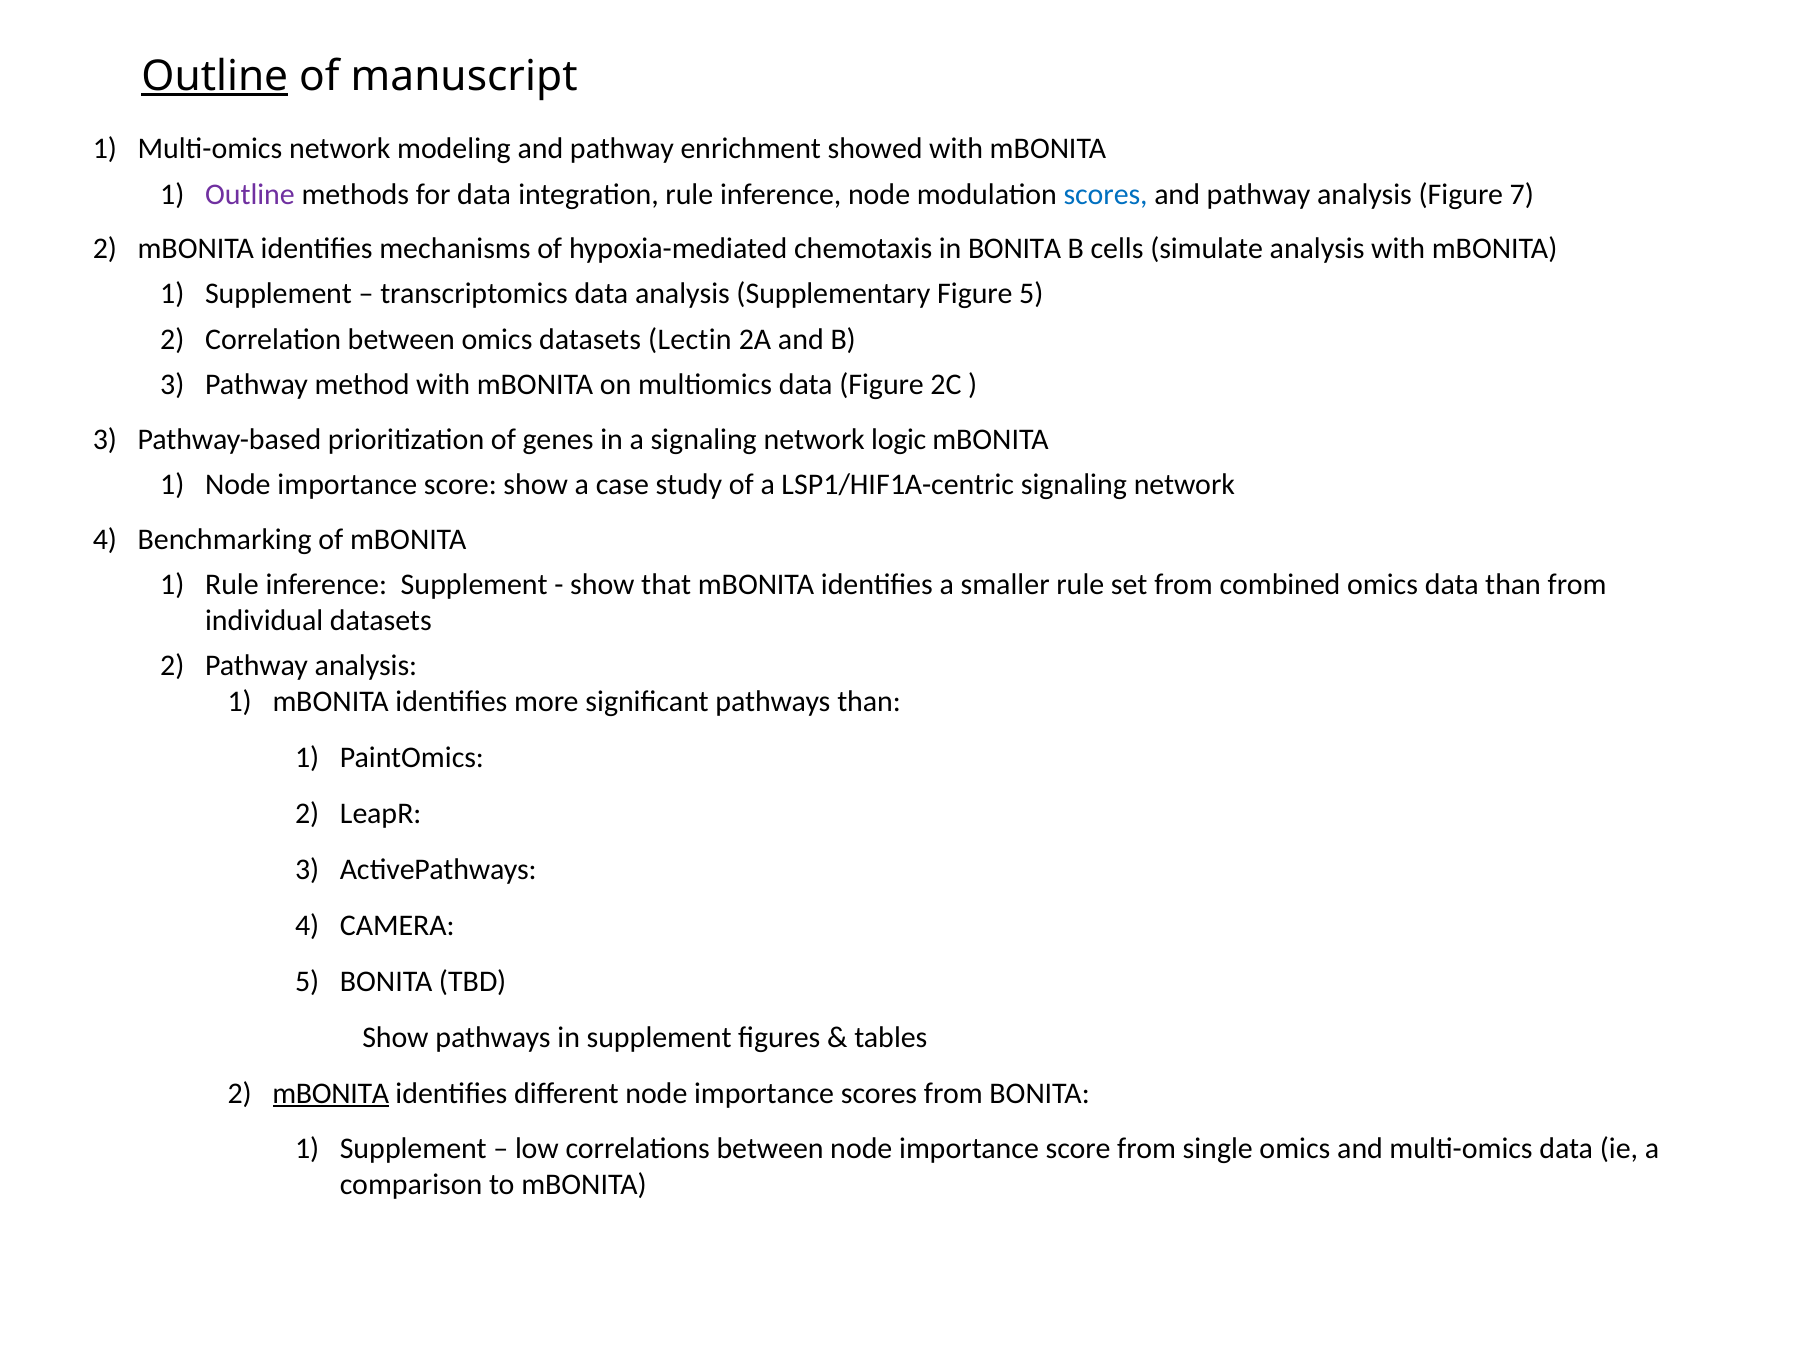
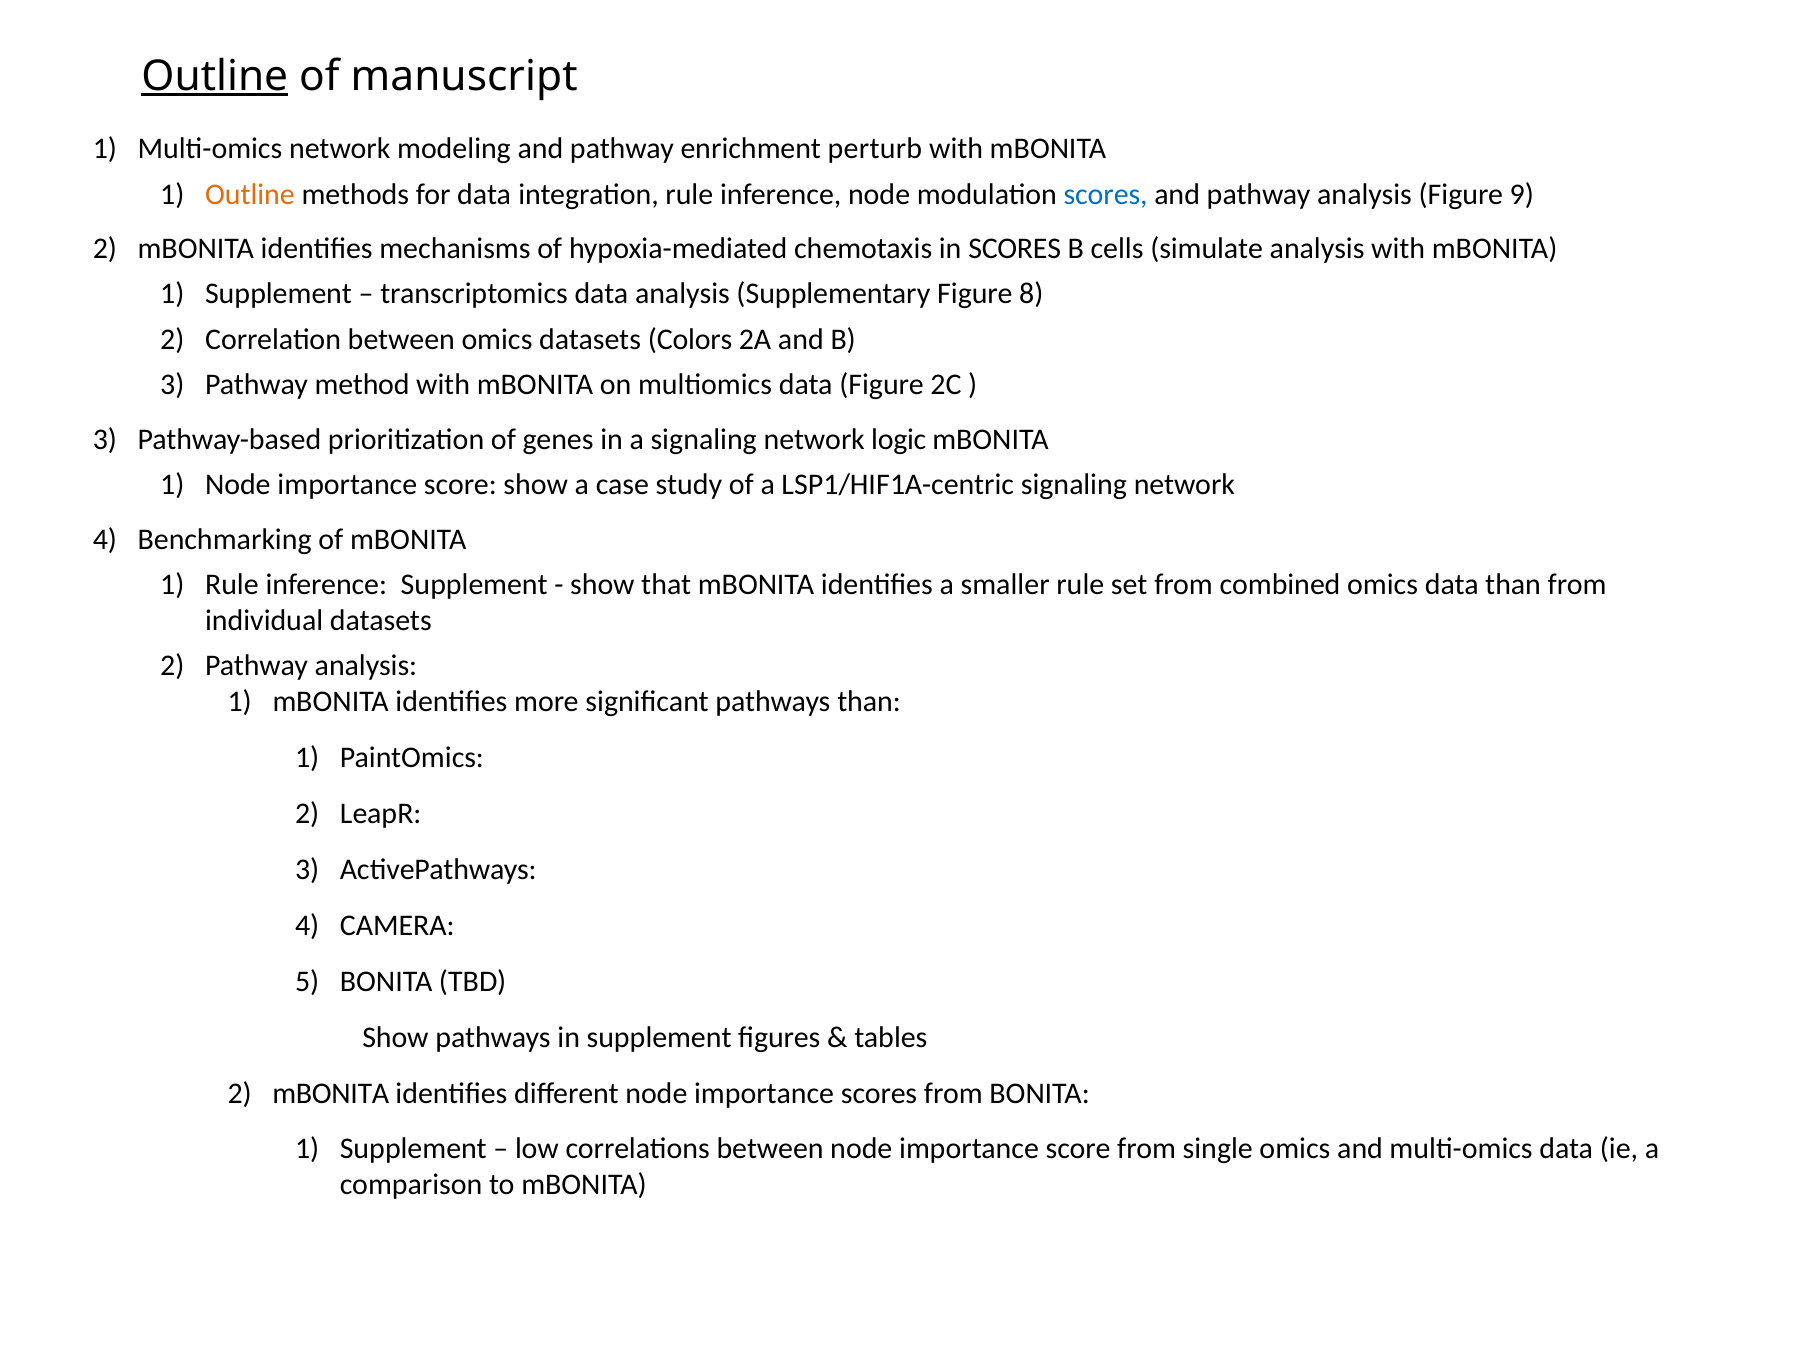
showed: showed -> perturb
Outline at (250, 194) colour: purple -> orange
7: 7 -> 9
in BONITA: BONITA -> SCORES
Figure 5: 5 -> 8
Lectin: Lectin -> Colors
mBONITA at (331, 1093) underline: present -> none
